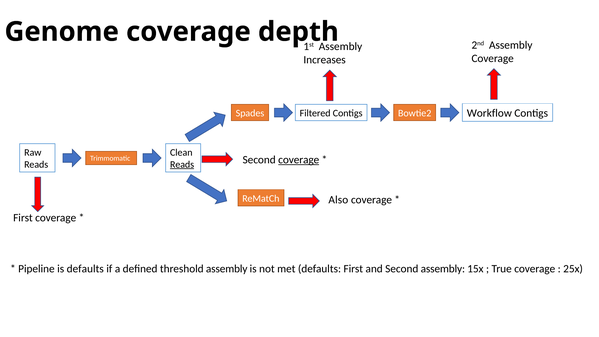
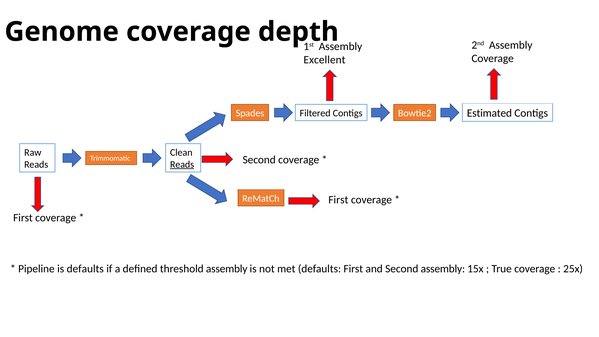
Increases: Increases -> Excellent
Workflow: Workflow -> Estimated
coverage at (299, 160) underline: present -> none
Also at (338, 200): Also -> First
